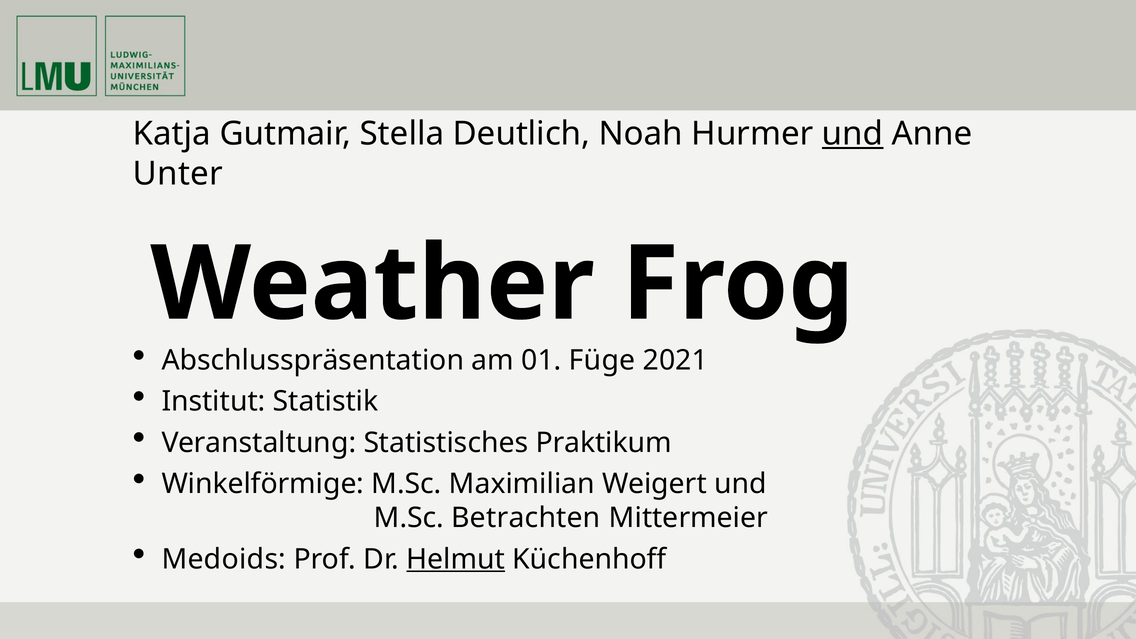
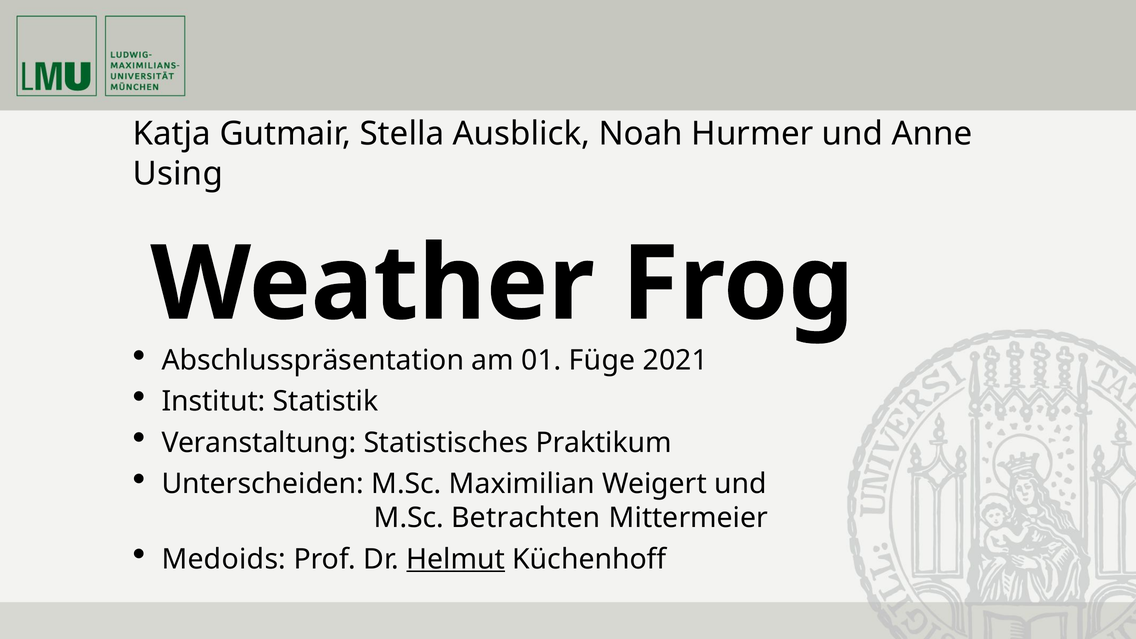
Deutlich: Deutlich -> Ausblick
und at (853, 134) underline: present -> none
Unter: Unter -> Using
Winkelförmige: Winkelförmige -> Unterscheiden
